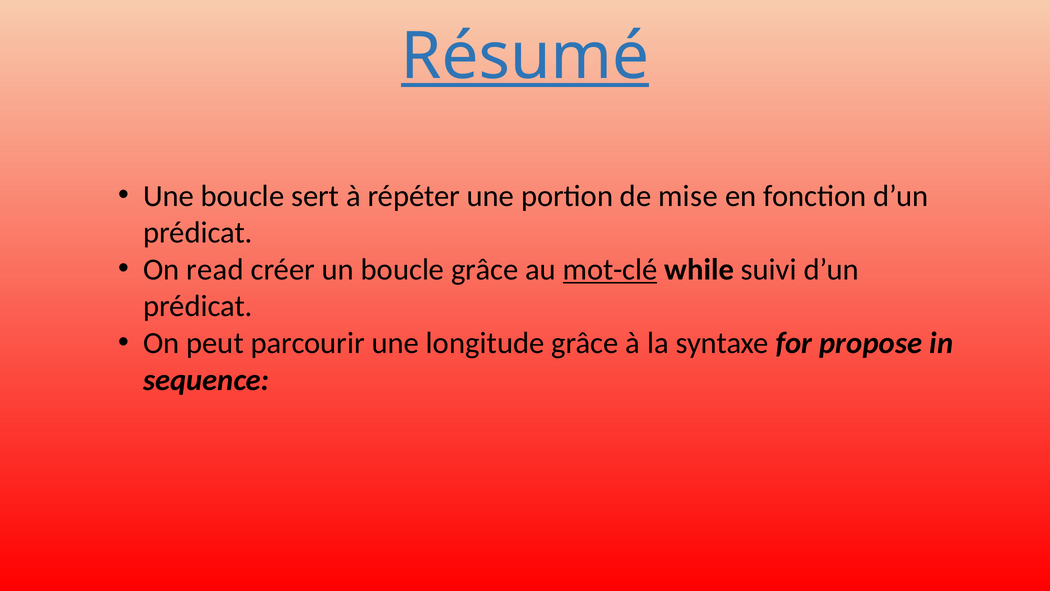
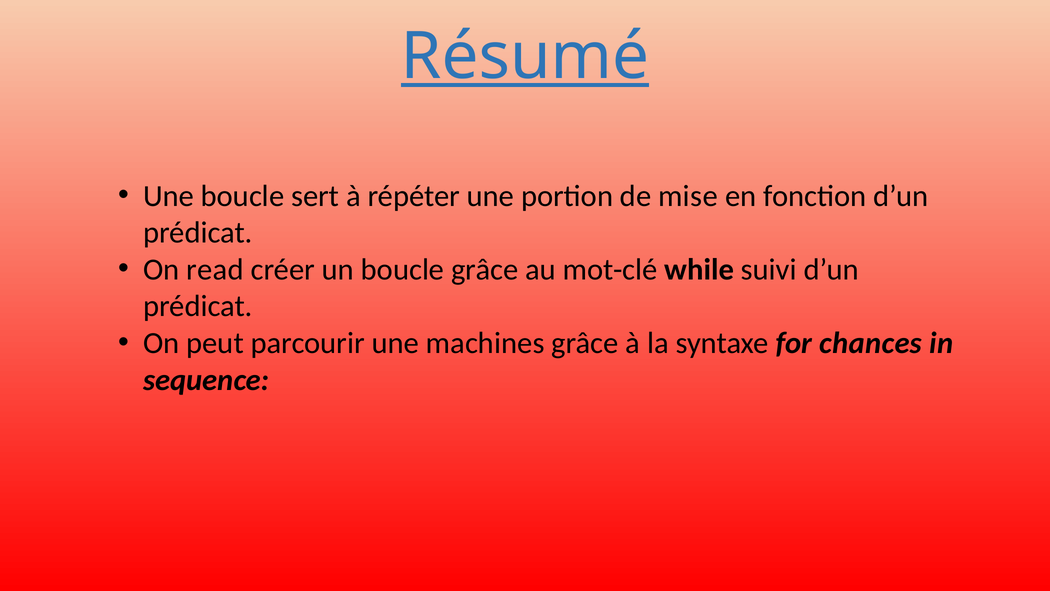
mot-clé underline: present -> none
longitude: longitude -> machines
propose: propose -> chances
